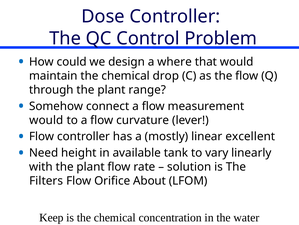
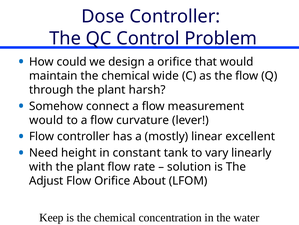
a where: where -> orifice
drop: drop -> wide
range: range -> harsh
available: available -> constant
Filters: Filters -> Adjust
